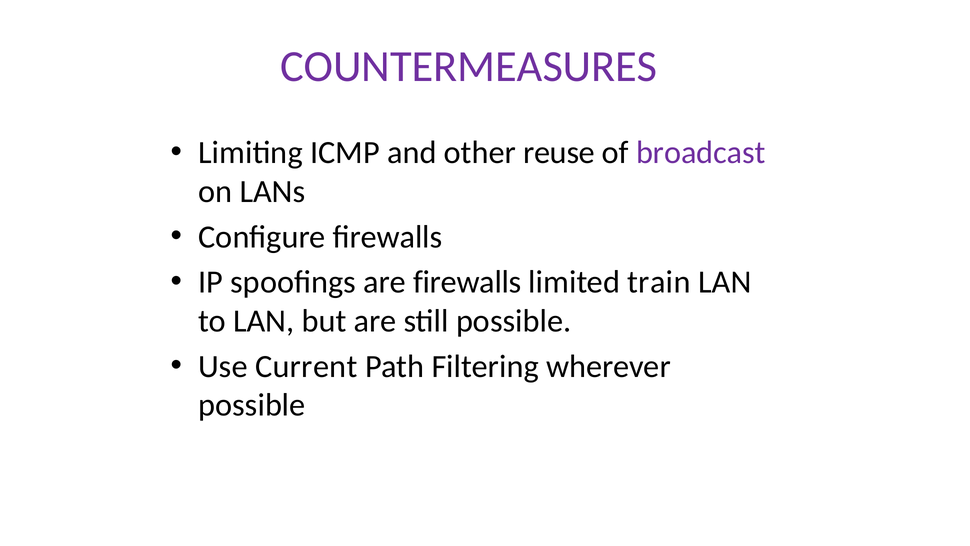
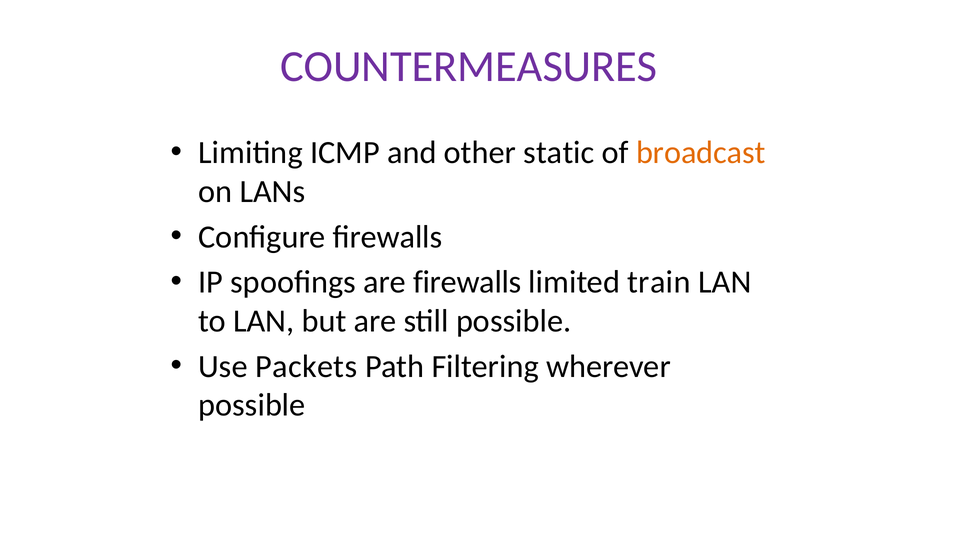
reuse: reuse -> static
broadcast colour: purple -> orange
Current: Current -> Packets
